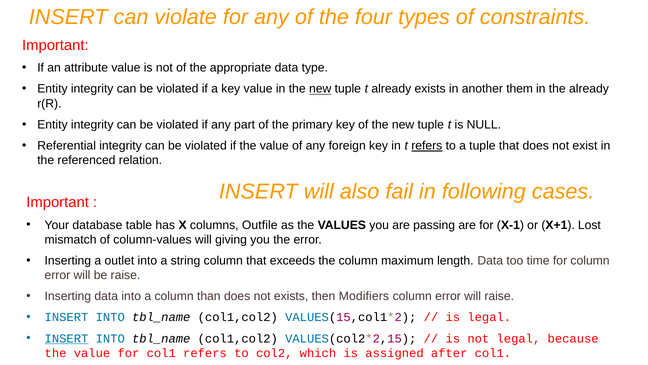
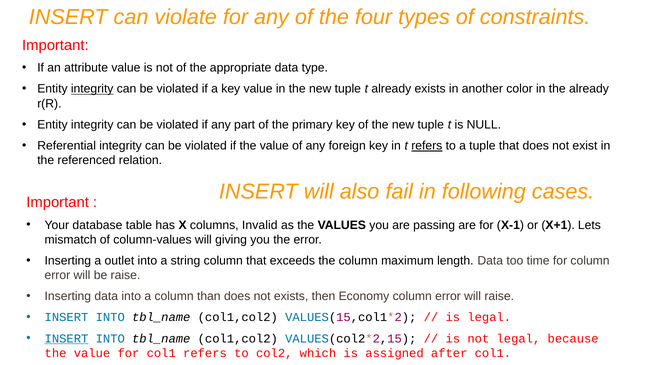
integrity at (92, 89) underline: none -> present
new at (320, 89) underline: present -> none
them: them -> color
Outfile: Outfile -> Invalid
Lost: Lost -> Lets
Modifiers: Modifiers -> Economy
